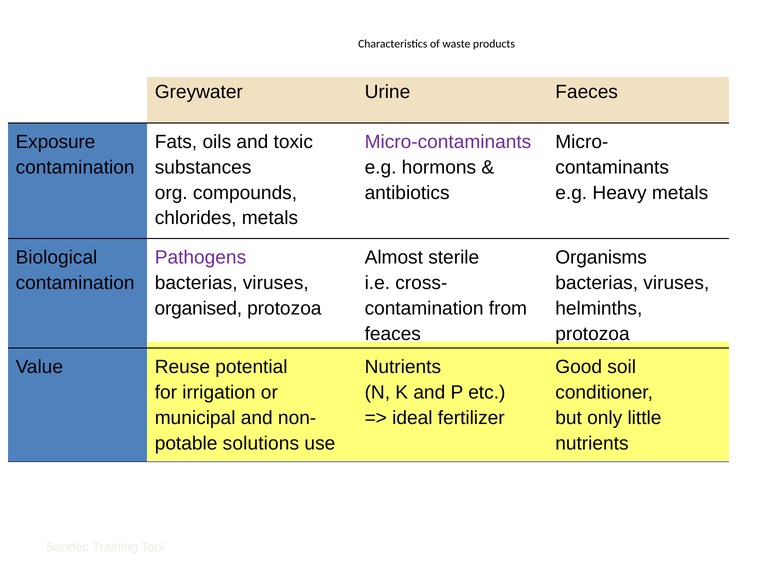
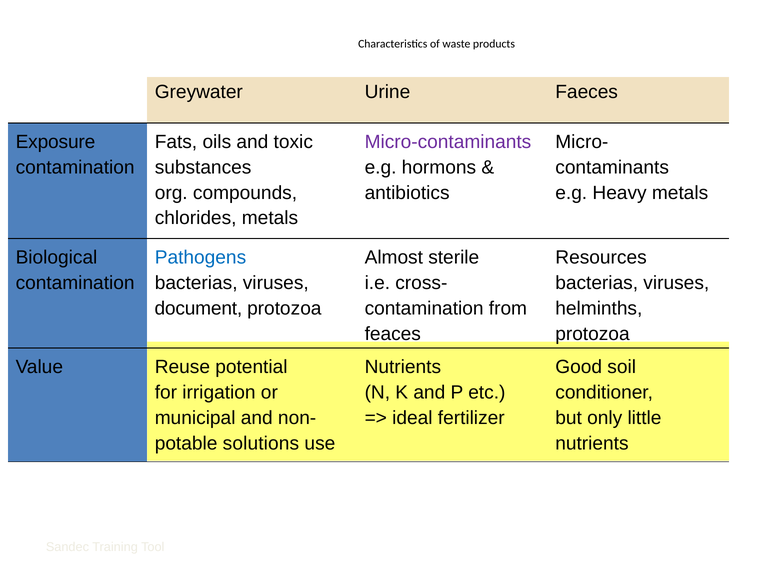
Pathogens colour: purple -> blue
Organisms: Organisms -> Resources
organised: organised -> document
